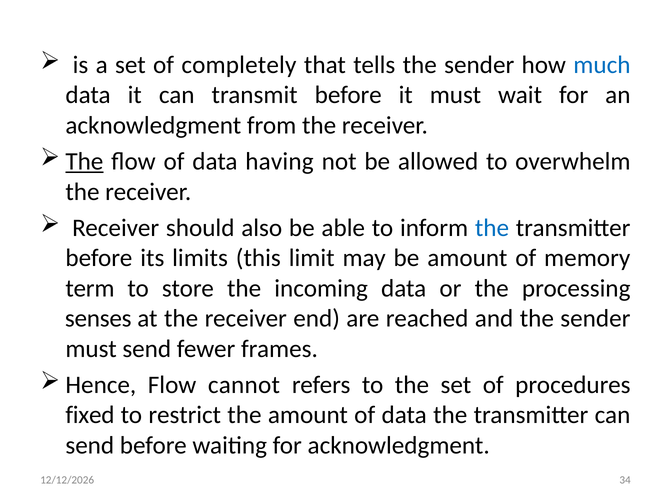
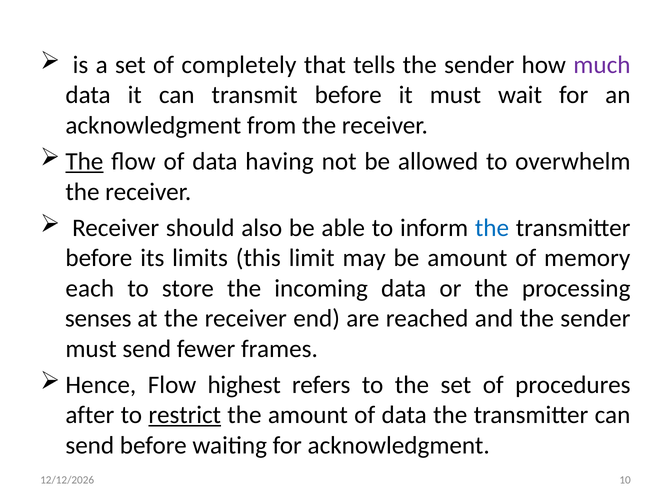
much colour: blue -> purple
term: term -> each
cannot: cannot -> highest
fixed: fixed -> after
restrict underline: none -> present
34: 34 -> 10
